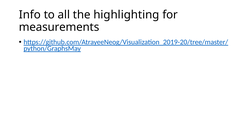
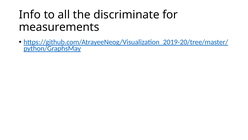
highlighting: highlighting -> discriminate
